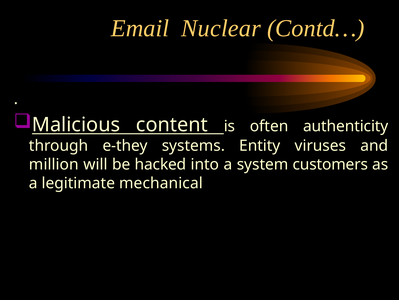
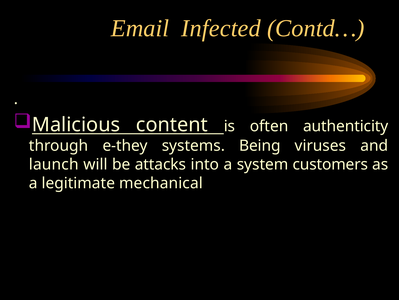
Nuclear: Nuclear -> Infected
Entity: Entity -> Being
million: million -> launch
hacked: hacked -> attacks
